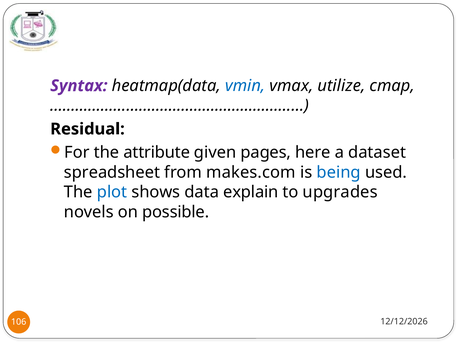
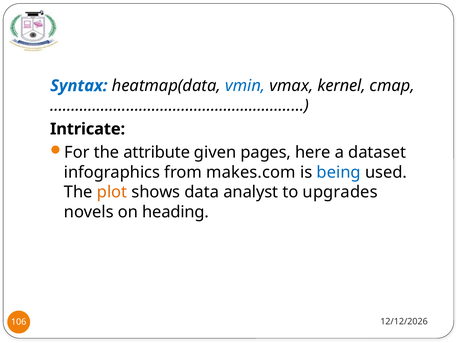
Syntax colour: purple -> blue
utilize: utilize -> kernel
Residual: Residual -> Intricate
spreadsheet: spreadsheet -> infographics
plot colour: blue -> orange
explain: explain -> analyst
possible: possible -> heading
